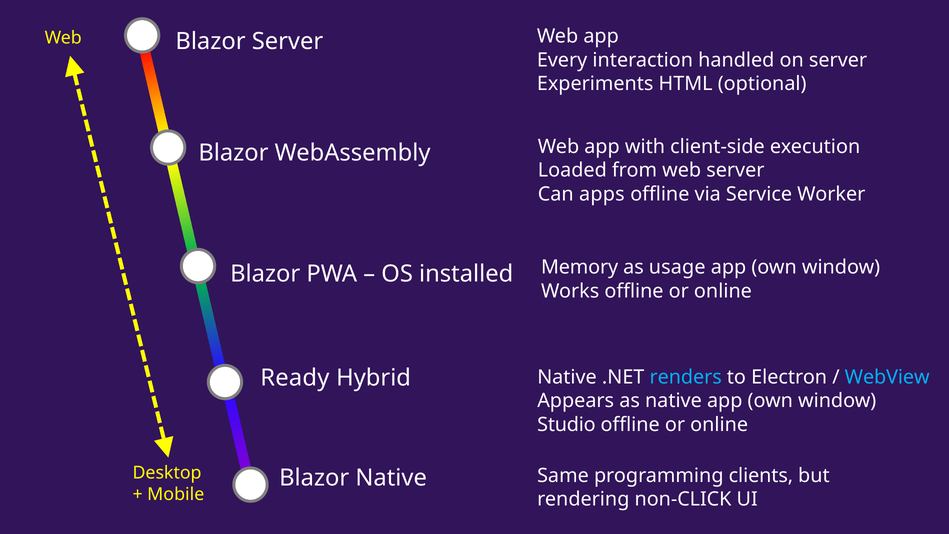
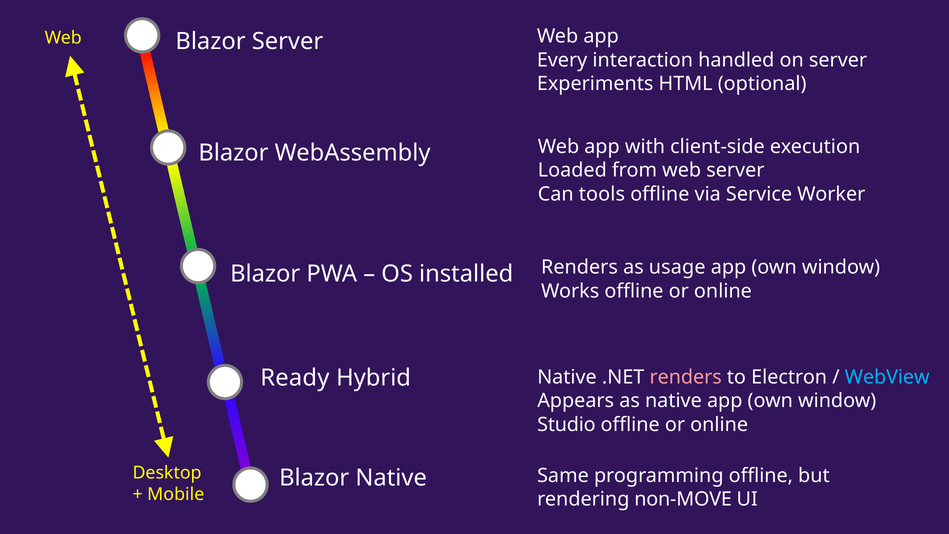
apps: apps -> tools
installed Memory: Memory -> Renders
renders at (686, 377) colour: light blue -> pink
programming clients: clients -> offline
non-CLICK: non-CLICK -> non-MOVE
